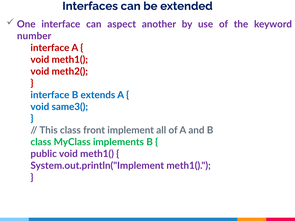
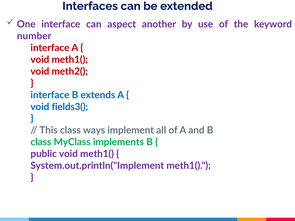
same3(: same3( -> fields3(
front: front -> ways
